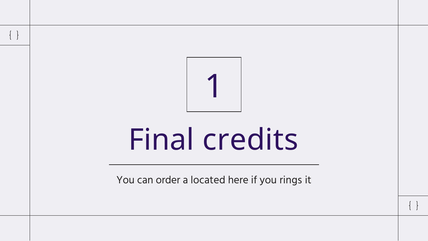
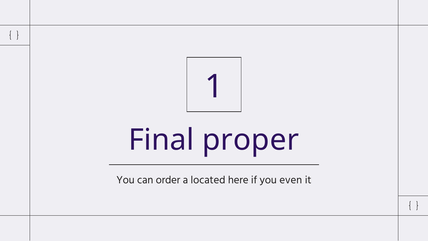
credits: credits -> proper
rings: rings -> even
